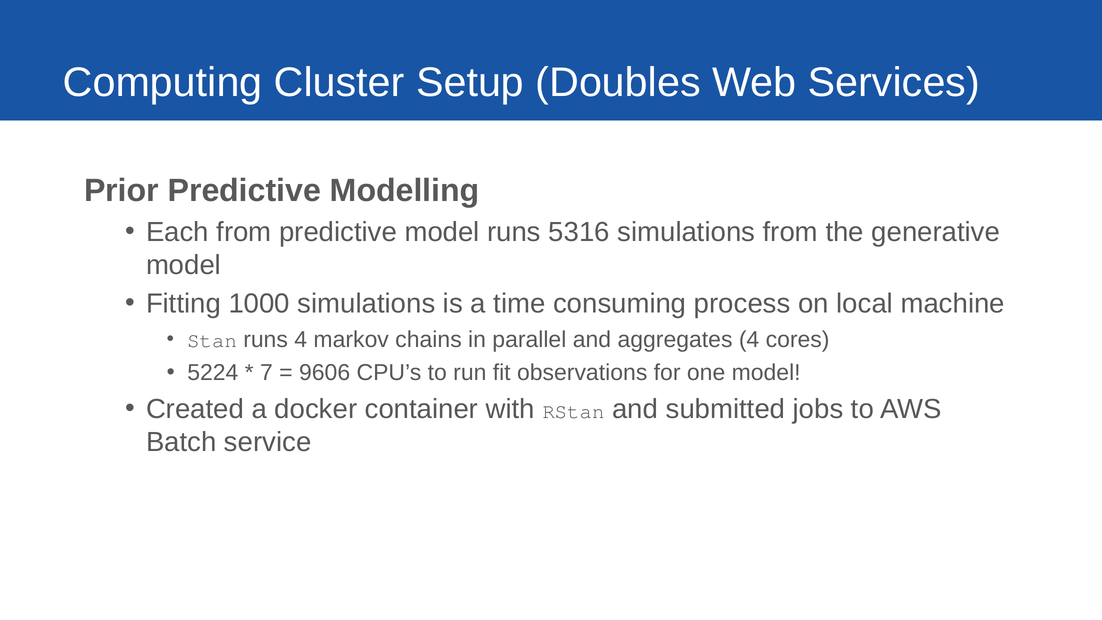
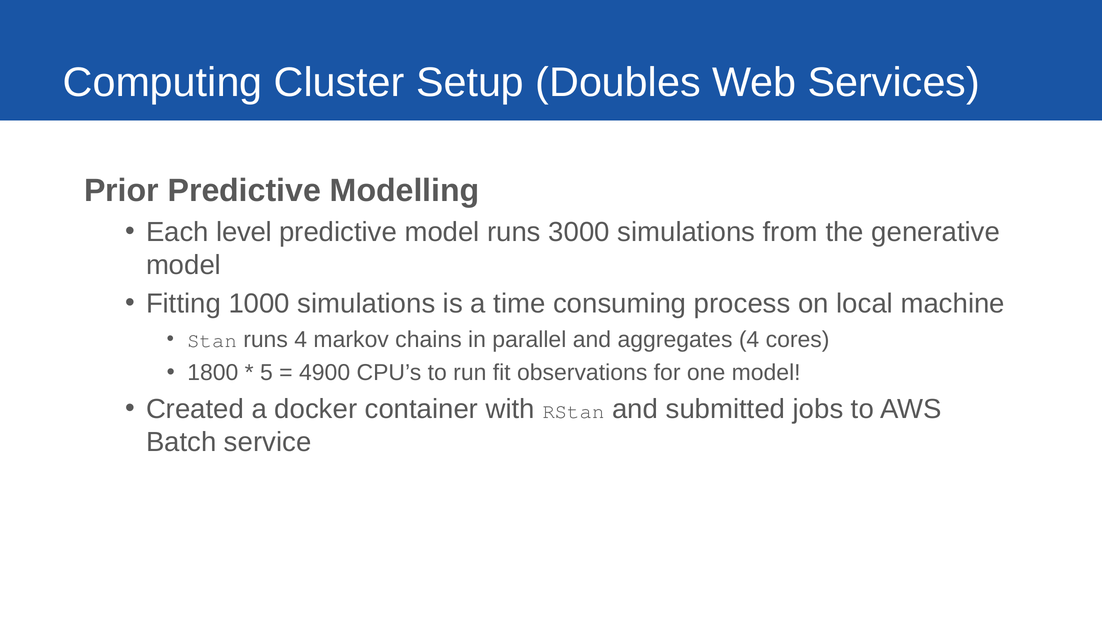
Each from: from -> level
5316: 5316 -> 3000
5224: 5224 -> 1800
7: 7 -> 5
9606: 9606 -> 4900
